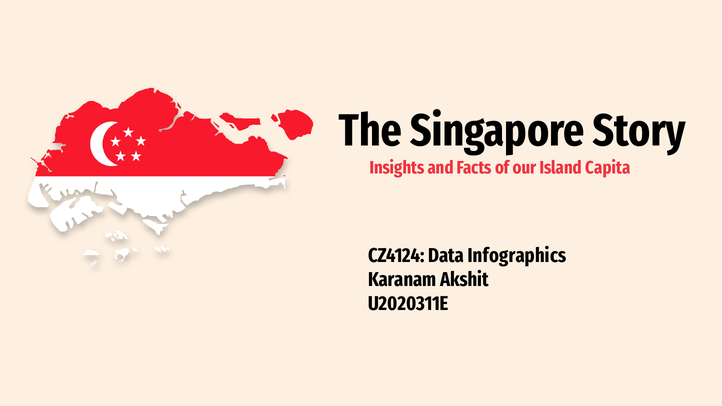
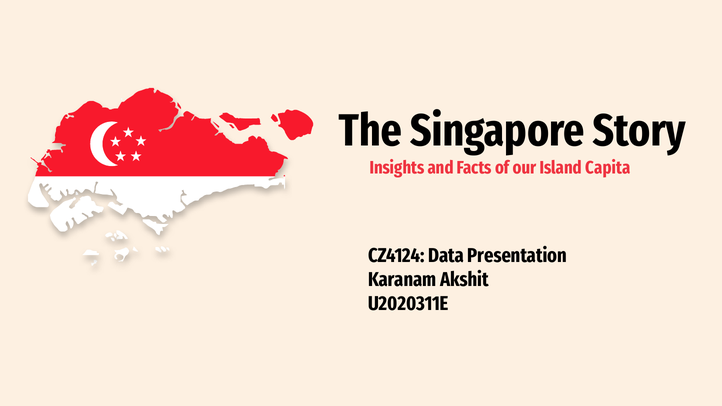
Infographics: Infographics -> Presentation
